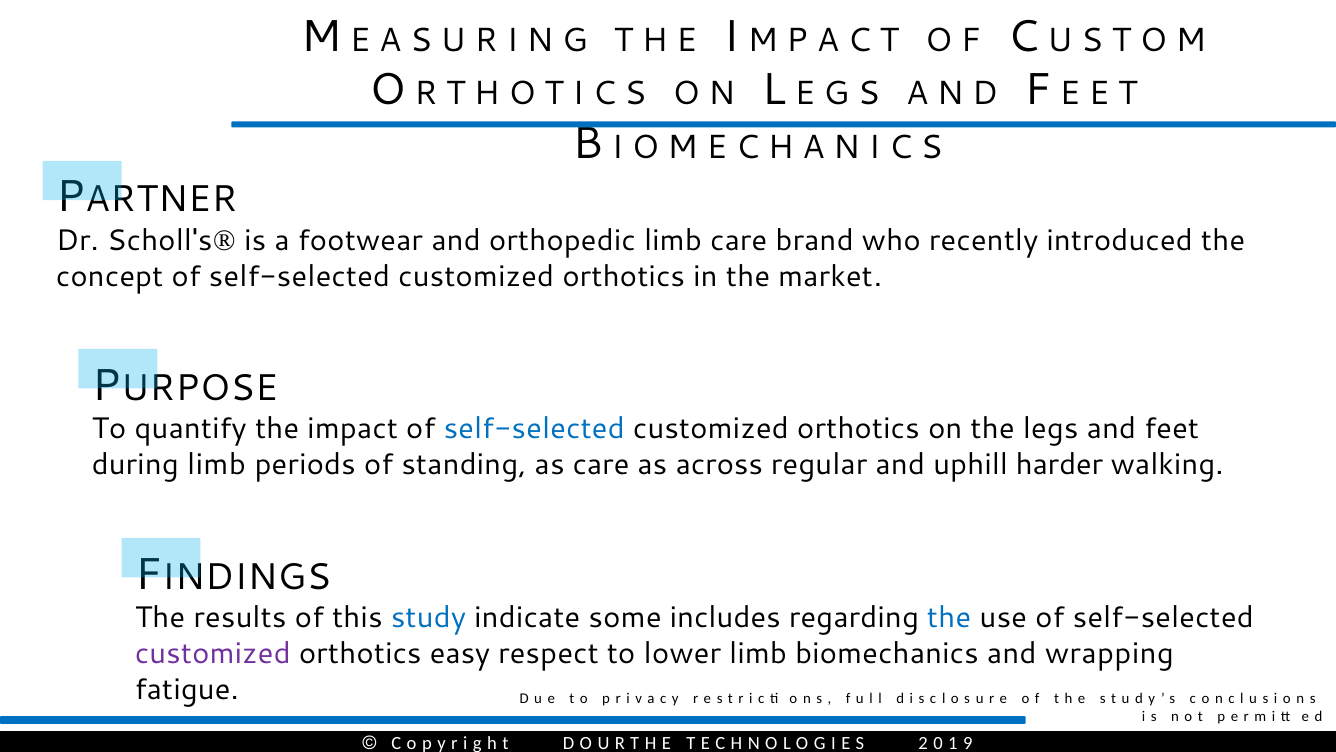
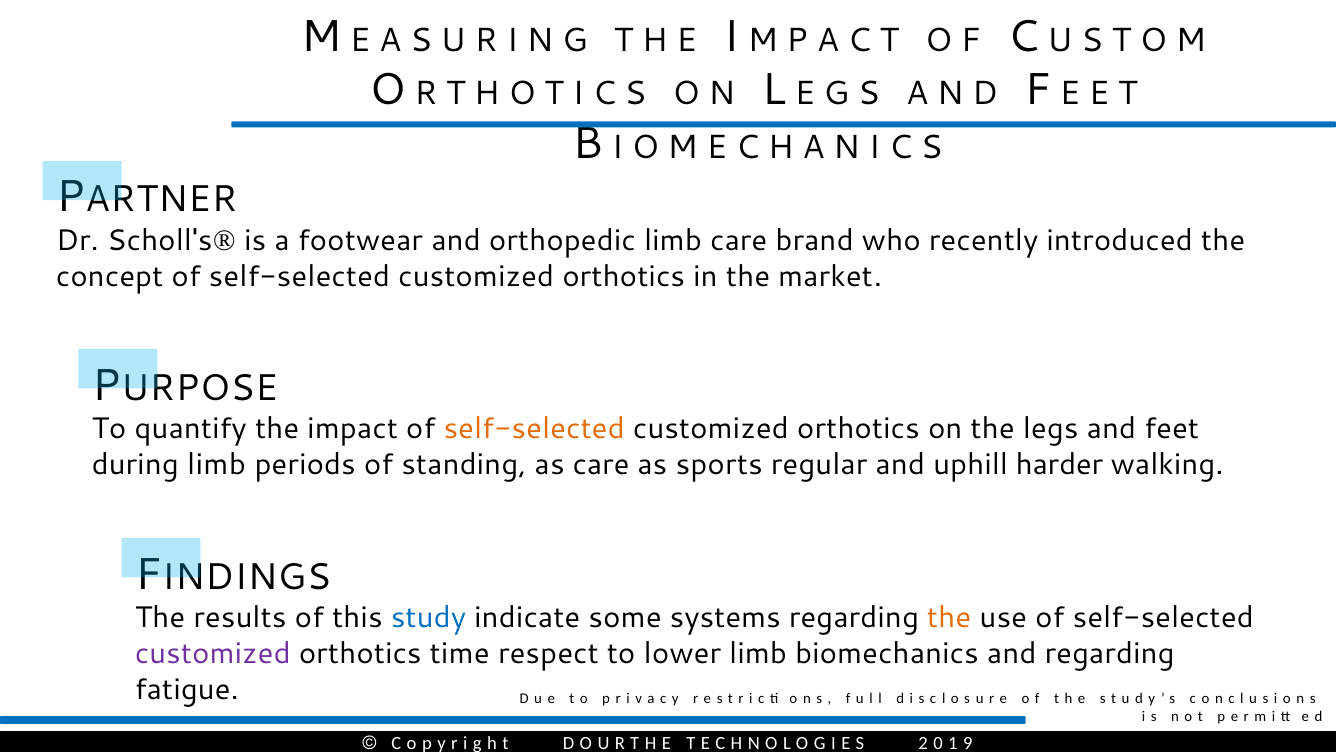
self-selected at (534, 429) colour: blue -> orange
across: across -> sports
includes: includes -> systems
the at (949, 618) colour: blue -> orange
easy: easy -> time
and wrapping: wrapping -> regarding
